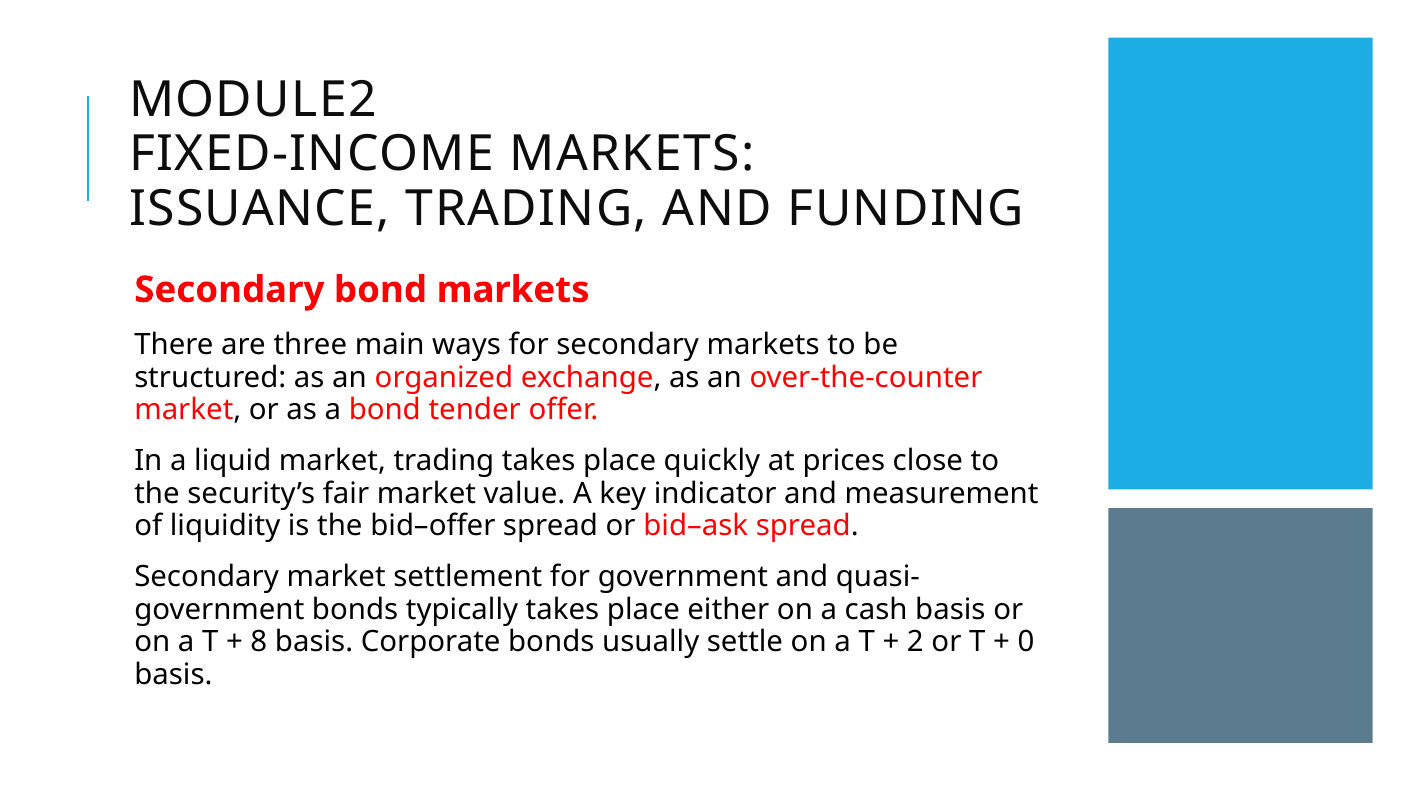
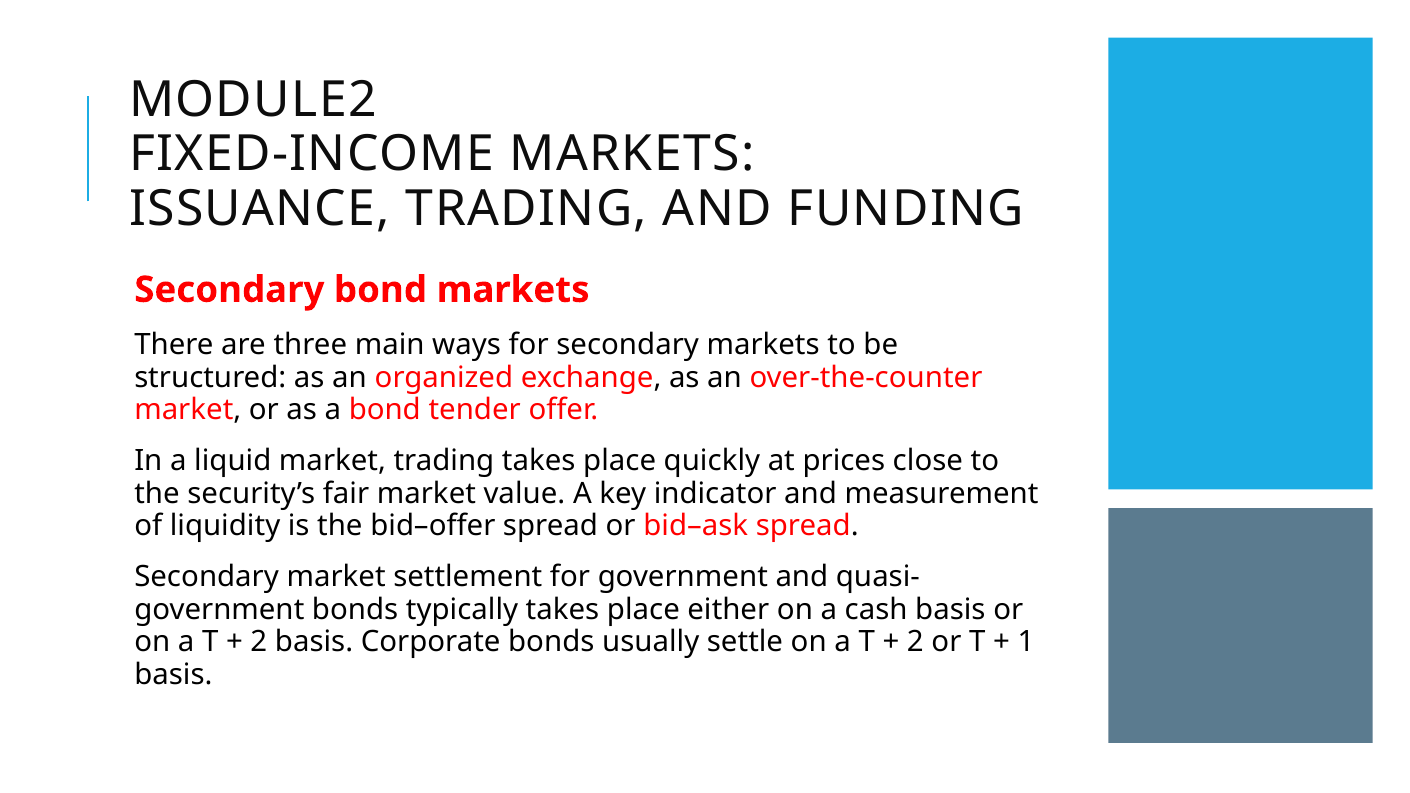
8 at (259, 642): 8 -> 2
0: 0 -> 1
